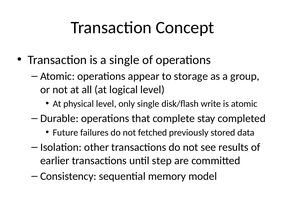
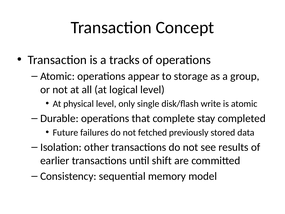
a single: single -> tracks
step: step -> shift
